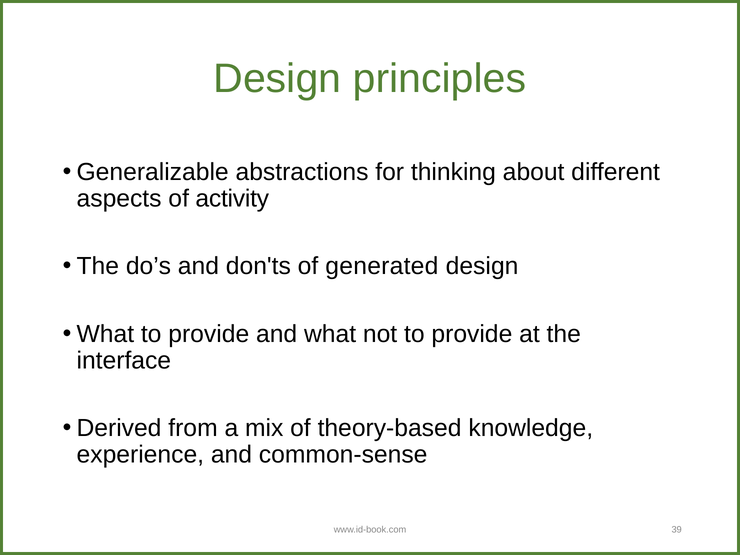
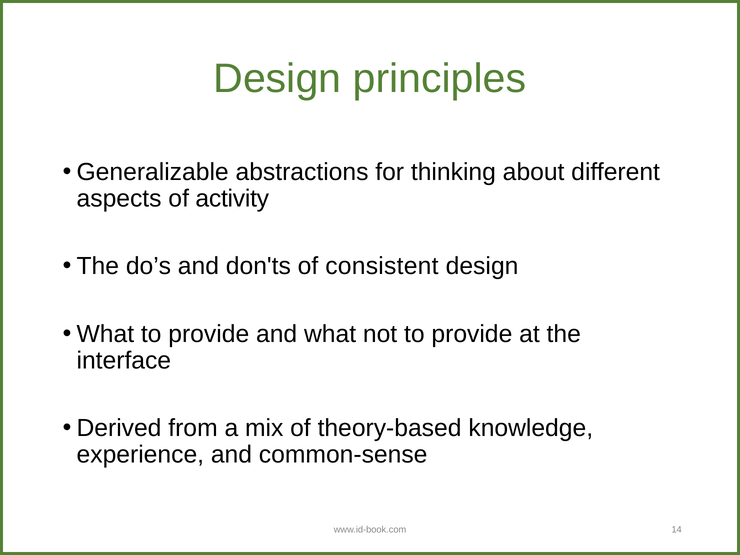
generated: generated -> consistent
39: 39 -> 14
